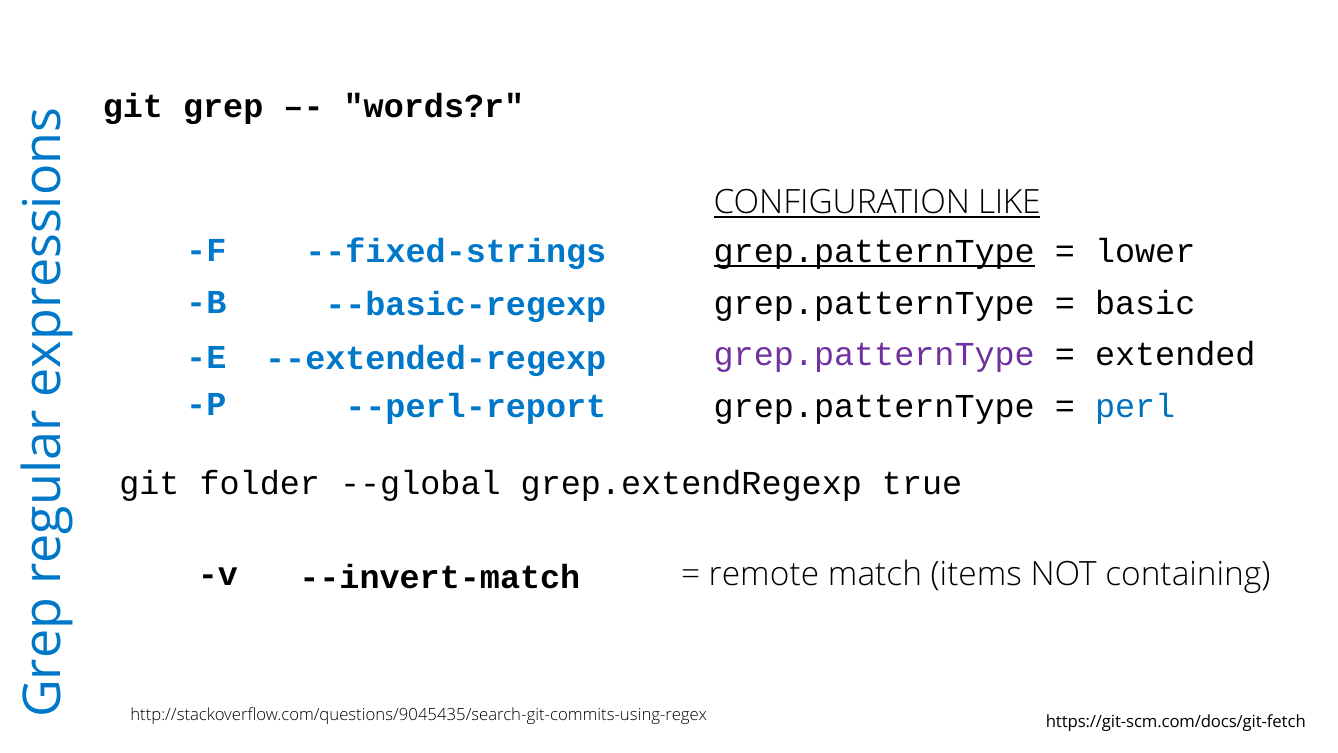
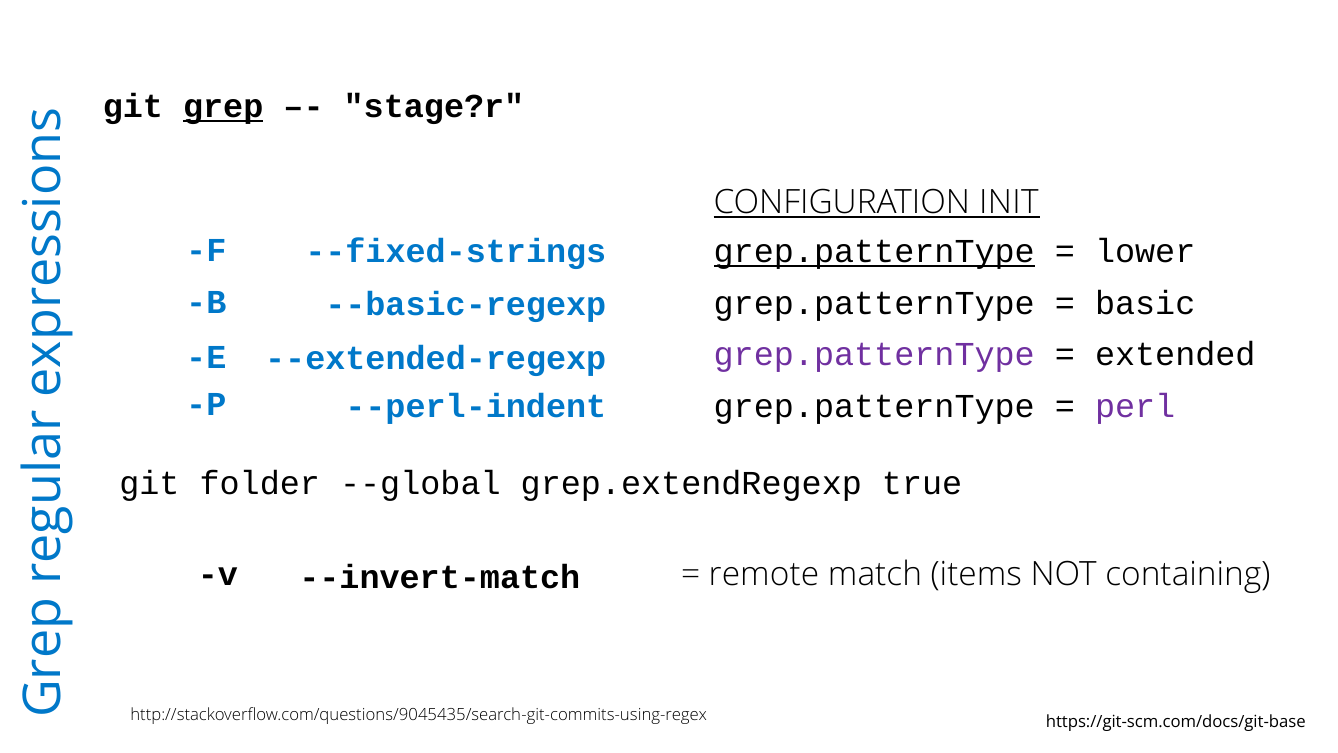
grep underline: none -> present
words?r: words?r -> stage?r
LIKE: LIKE -> INIT
--perl-report: --perl-report -> --perl-indent
perl colour: blue -> purple
https://git-scm.com/docs/git-fetch: https://git-scm.com/docs/git-fetch -> https://git-scm.com/docs/git-base
